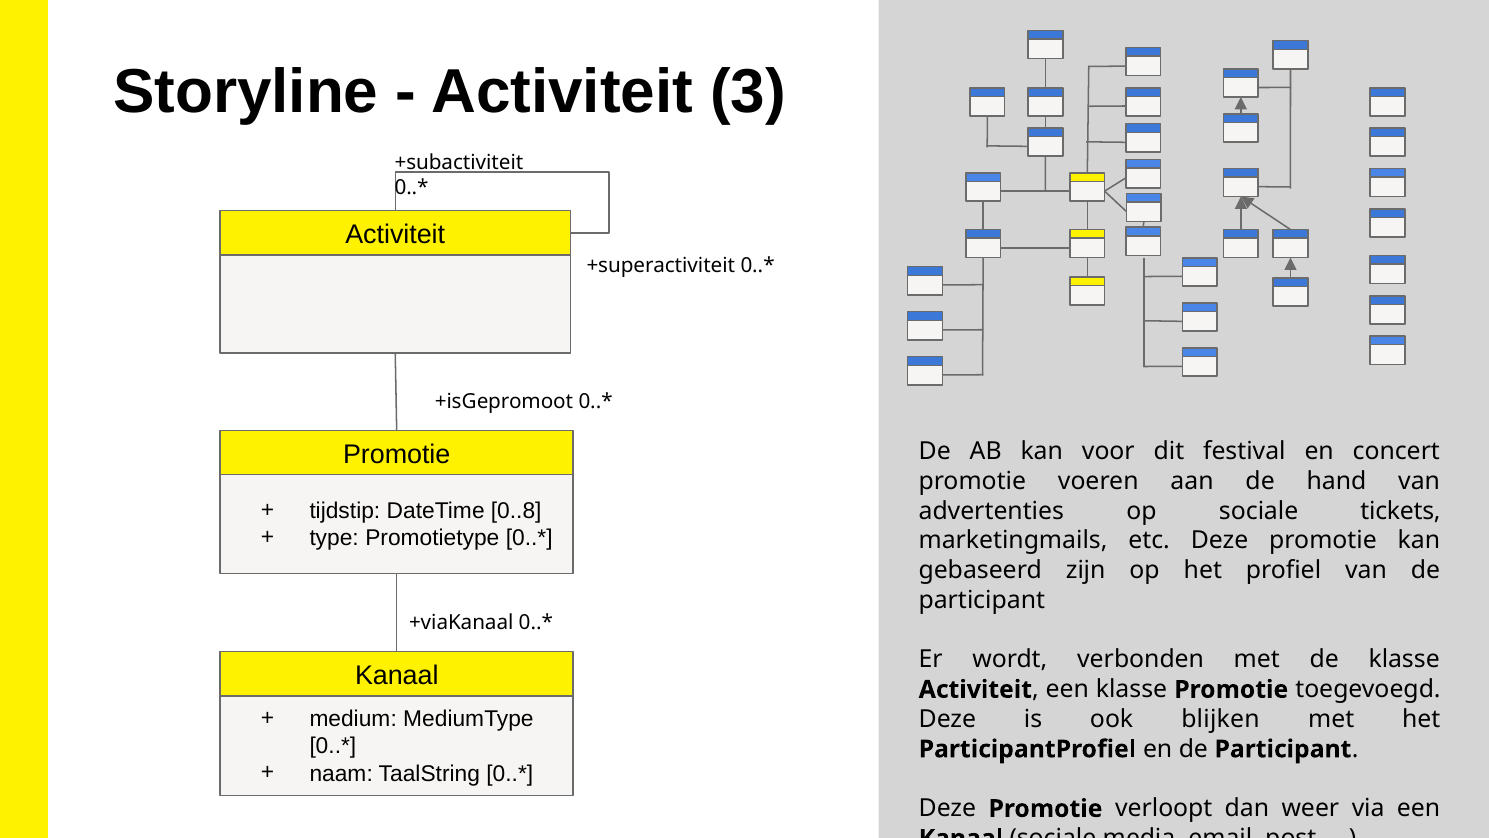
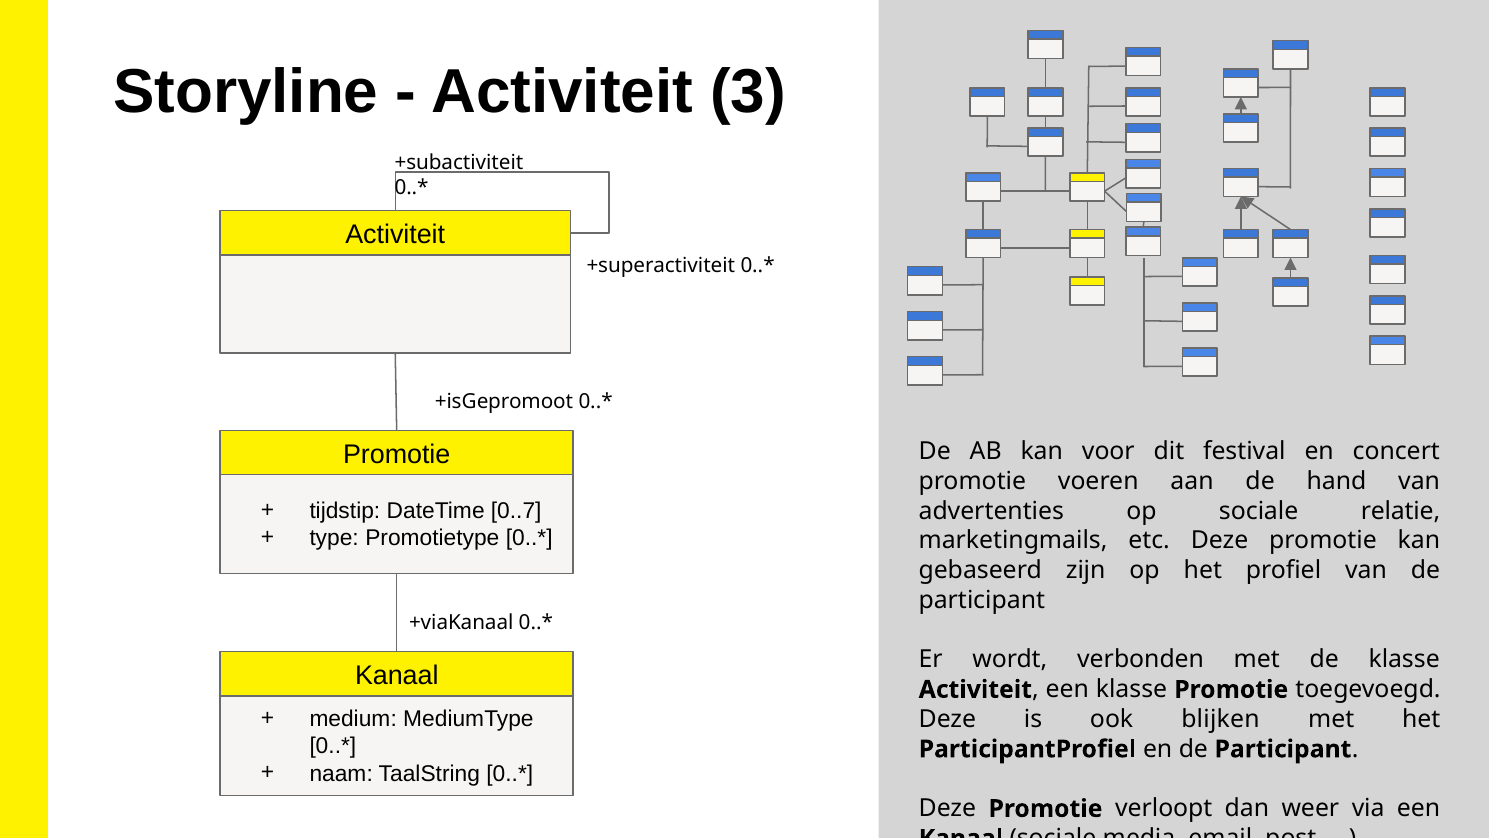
0..8: 0..8 -> 0..7
tickets: tickets -> relatie
